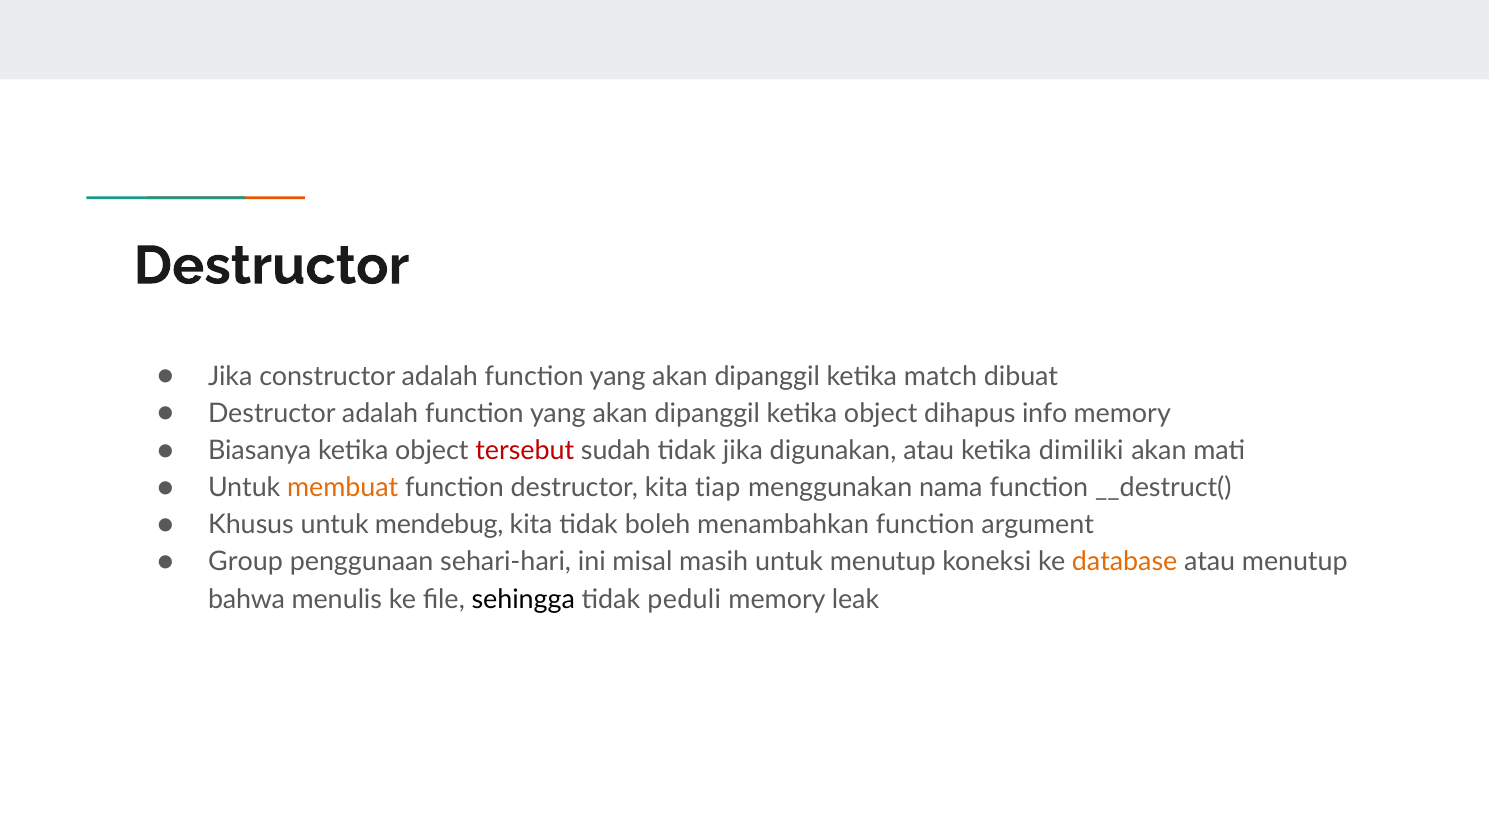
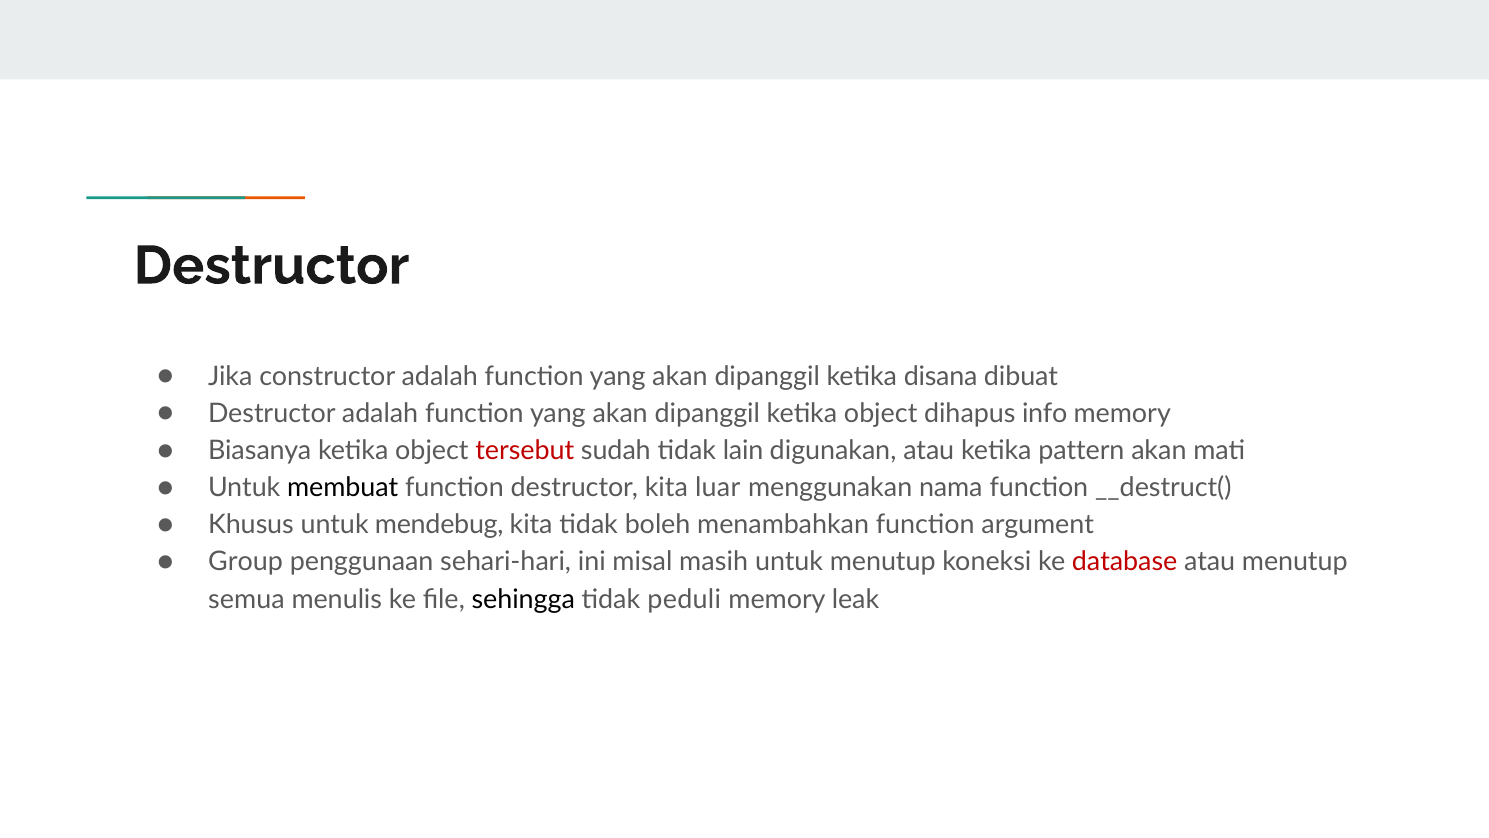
match: match -> disana
tidak jika: jika -> lain
dimiliki: dimiliki -> pattern
membuat colour: orange -> black
tiap: tiap -> luar
database colour: orange -> red
bahwa: bahwa -> semua
